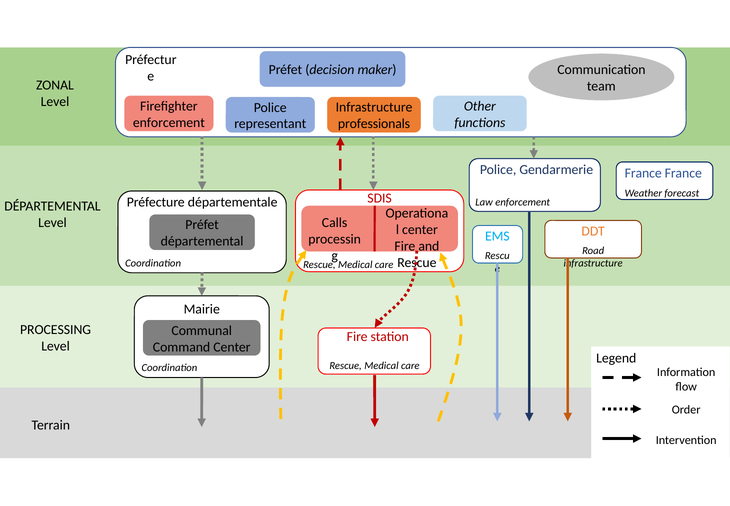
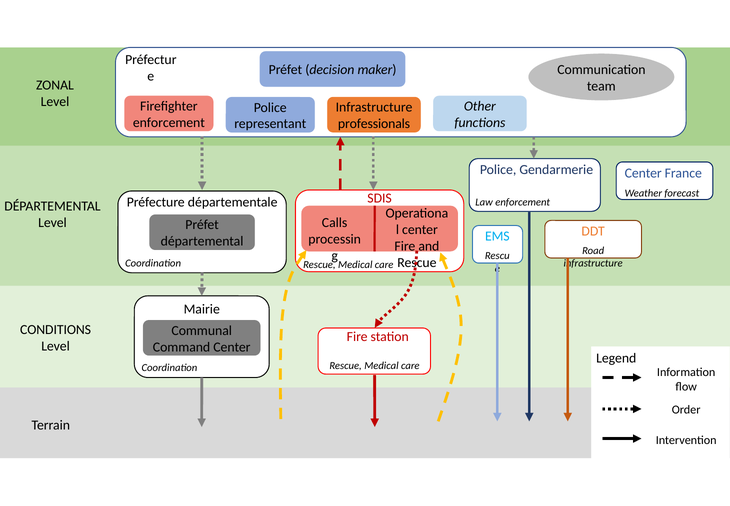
France at (643, 173): France -> Center
PROCESSING: PROCESSING -> CONDITIONS
